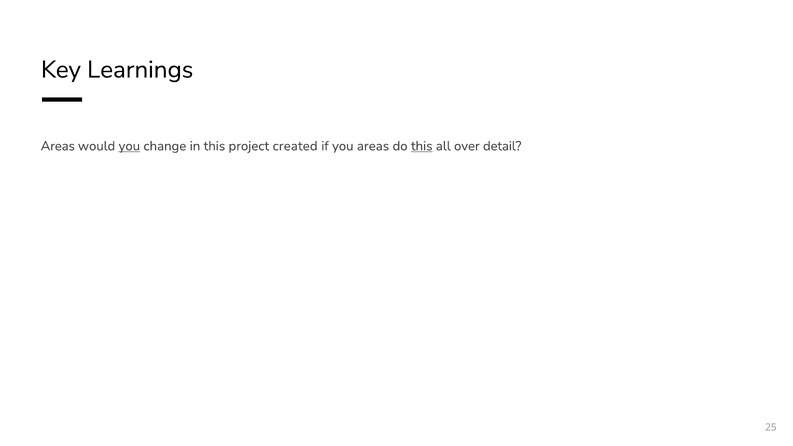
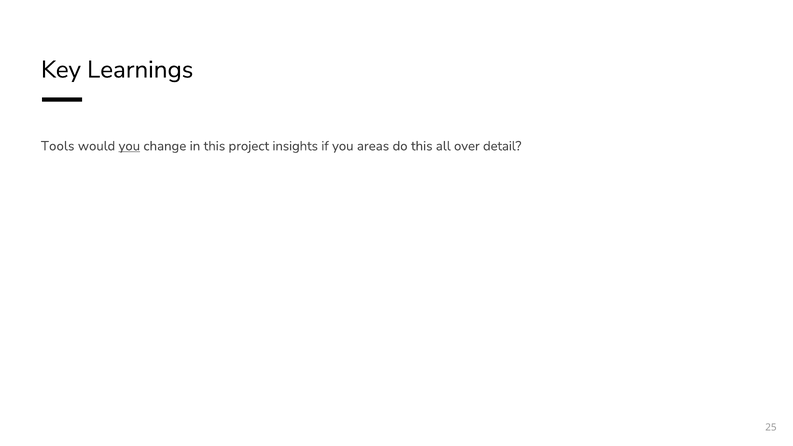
Areas at (58, 146): Areas -> Tools
created: created -> insights
this at (422, 146) underline: present -> none
